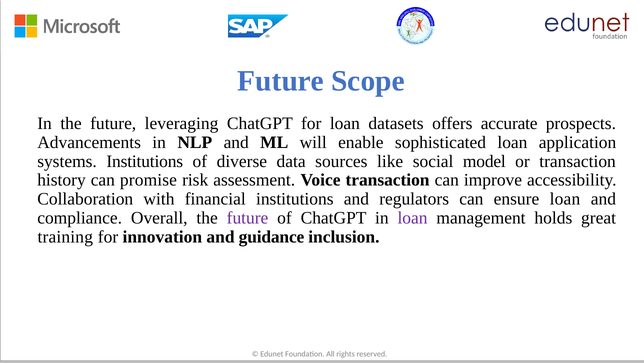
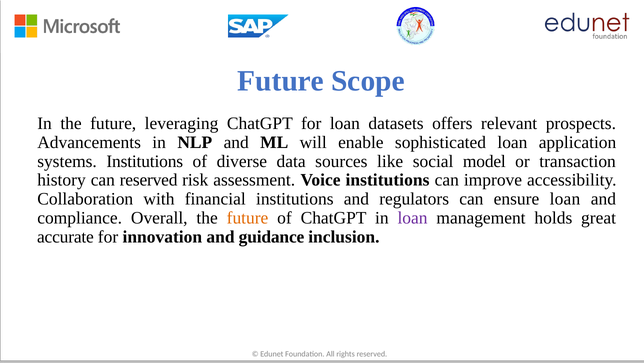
accurate: accurate -> relevant
can promise: promise -> reserved
Voice transaction: transaction -> institutions
future at (247, 218) colour: purple -> orange
training: training -> accurate
